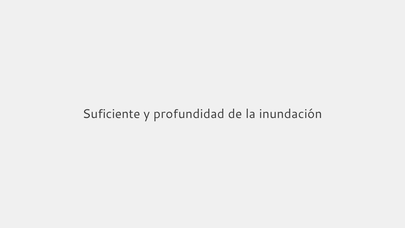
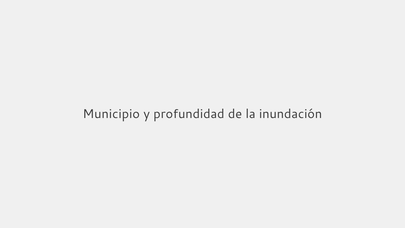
Suficiente: Suficiente -> Municipio
